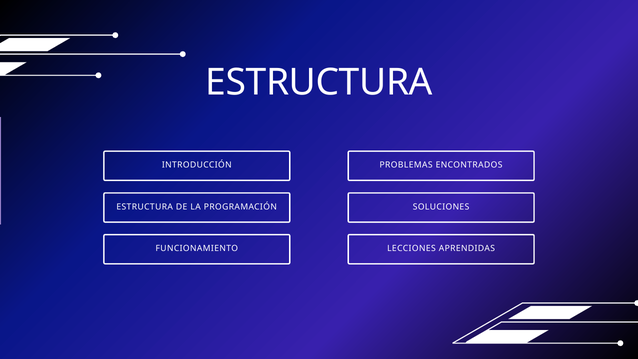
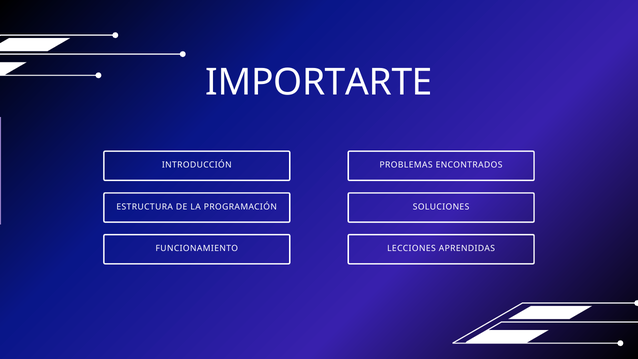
ESTRUCTURA at (319, 83): ESTRUCTURA -> IMPORTARTE
